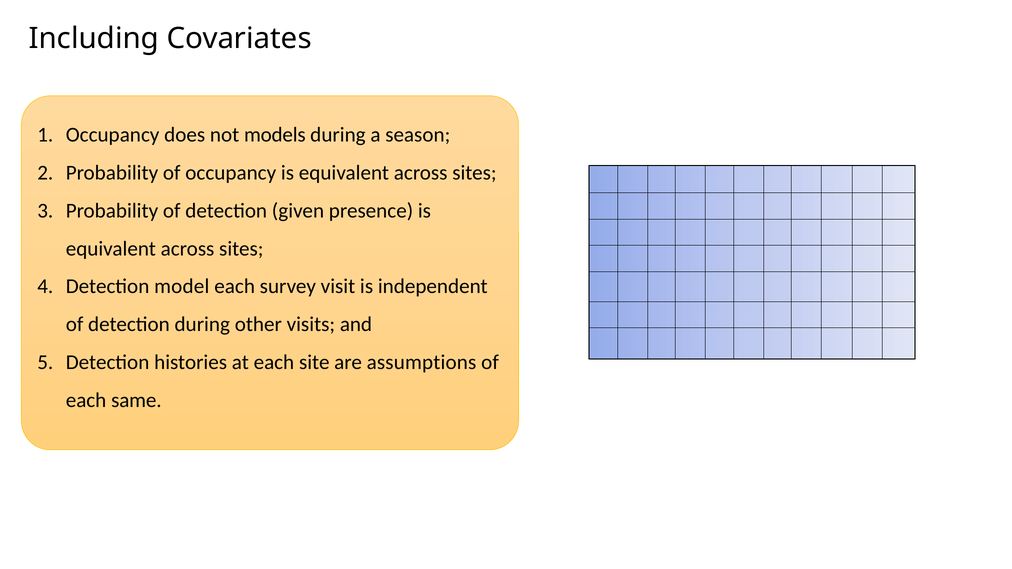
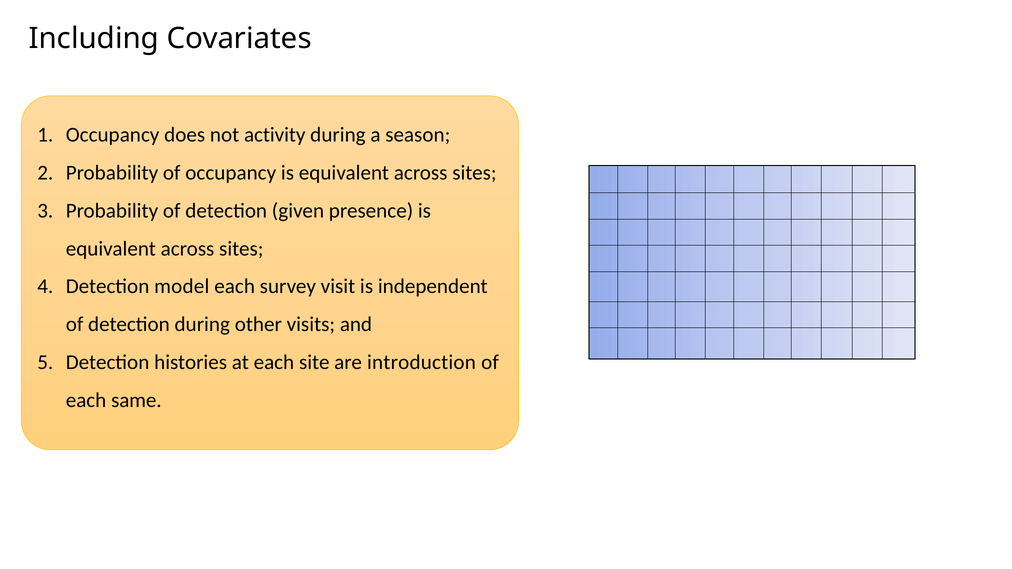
models: models -> activity
assumptions: assumptions -> introduction
